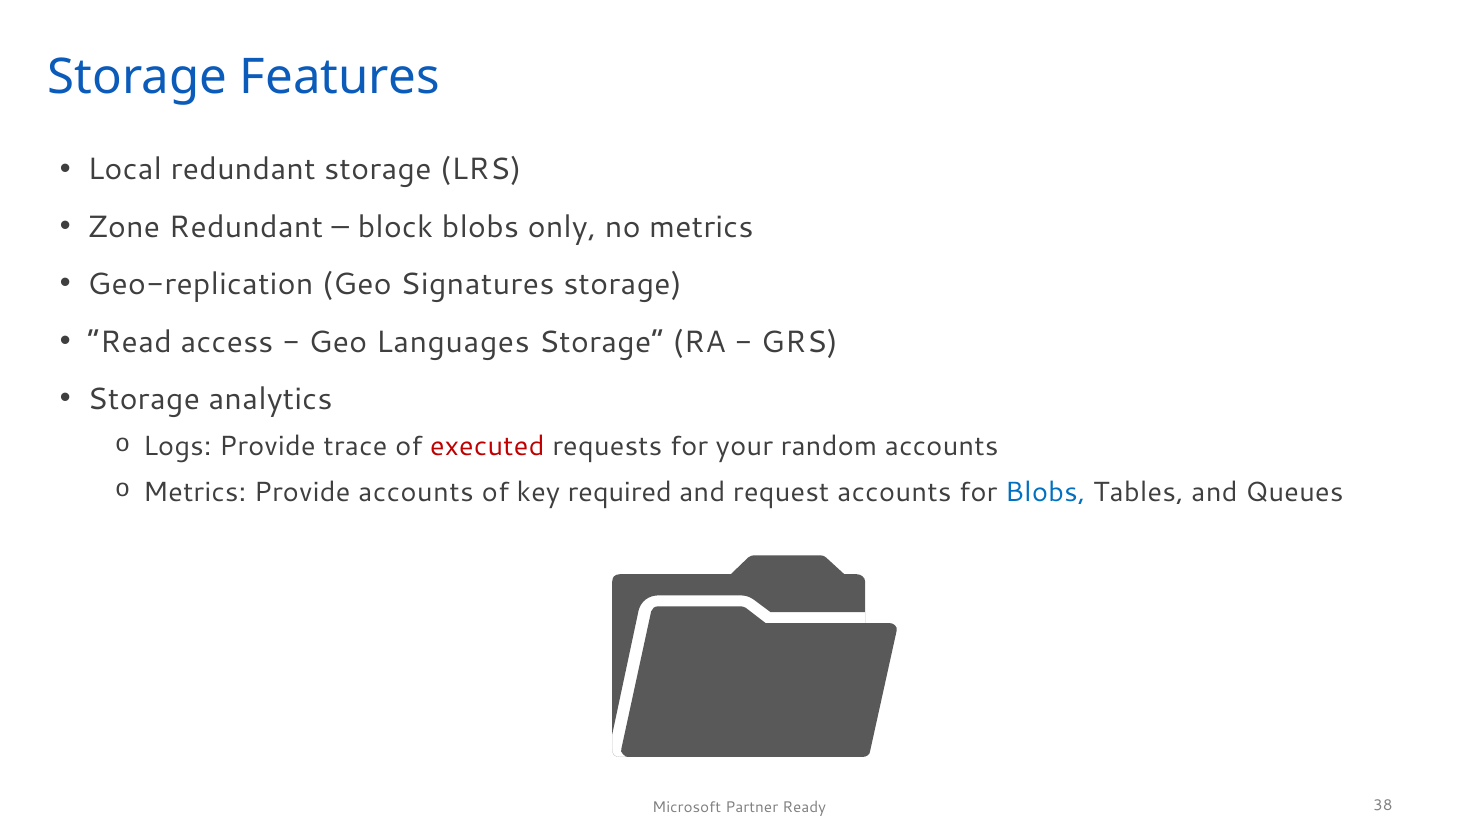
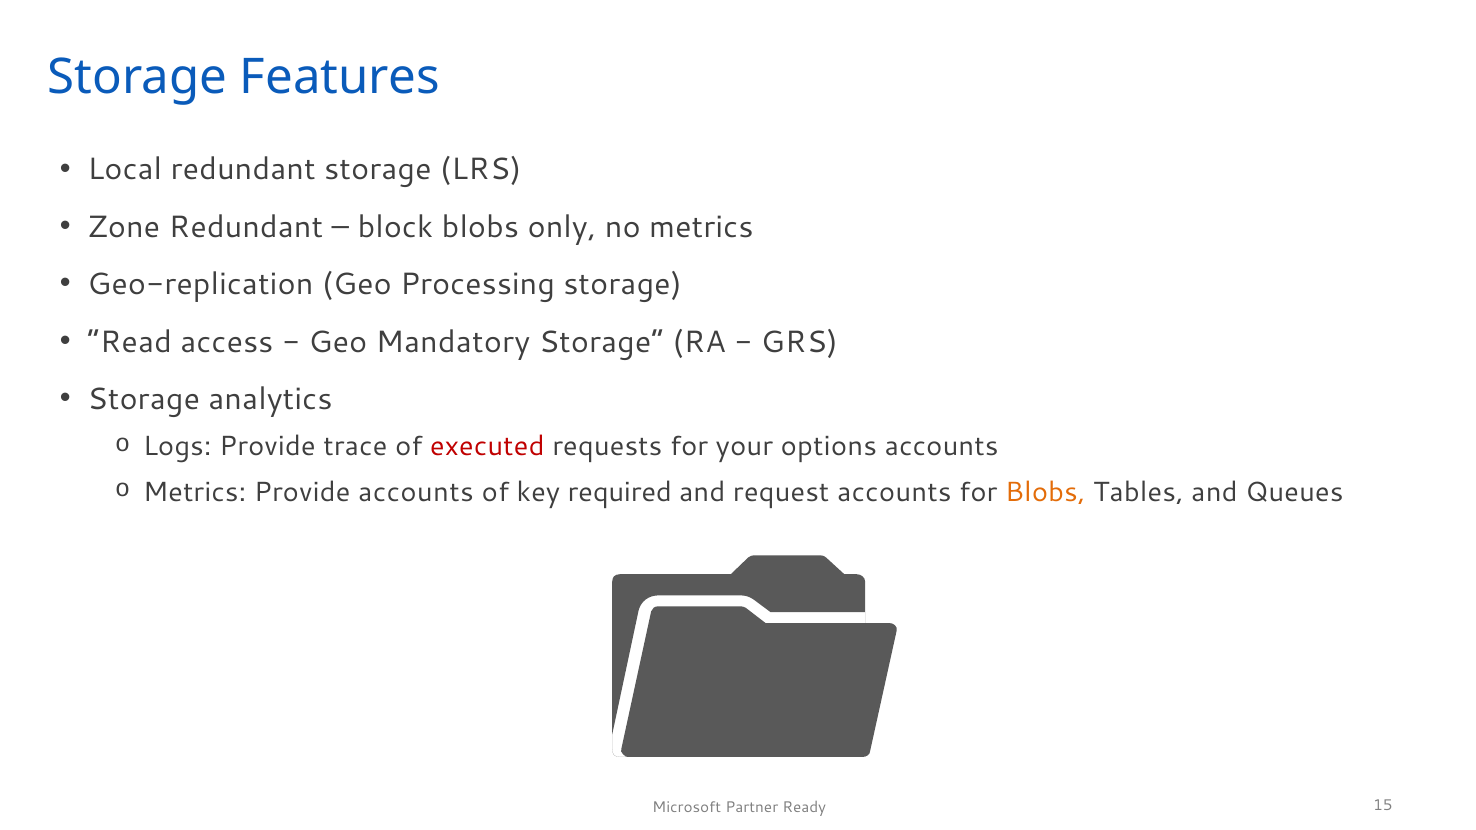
Signatures: Signatures -> Processing
Languages: Languages -> Mandatory
random: random -> options
Blobs at (1045, 492) colour: blue -> orange
38: 38 -> 15
